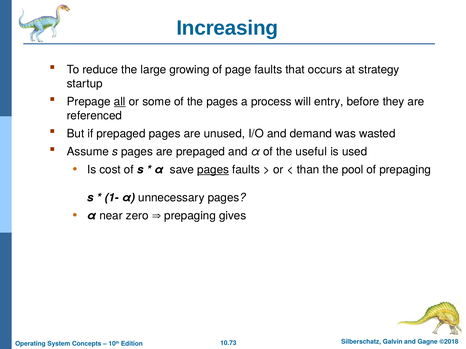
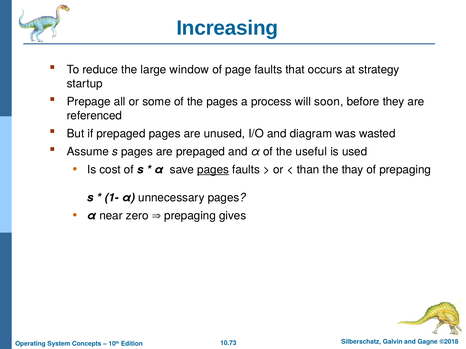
growing: growing -> window
all underline: present -> none
entry: entry -> soon
demand: demand -> diagram
pool: pool -> thay
